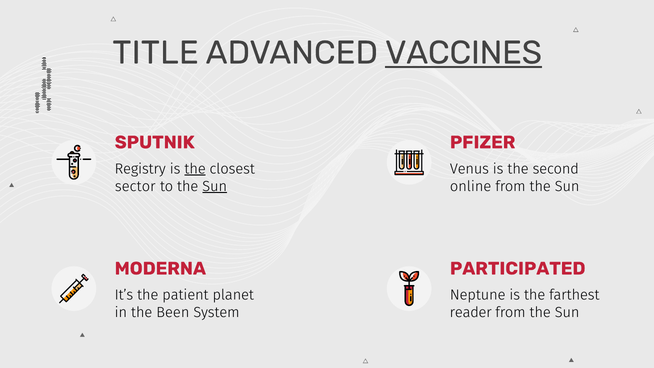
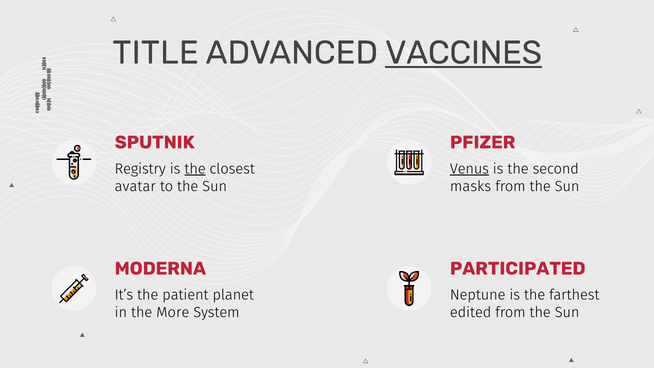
Venus underline: none -> present
sector: sector -> avatar
Sun at (215, 186) underline: present -> none
online: online -> masks
Been: Been -> More
reader: reader -> edited
